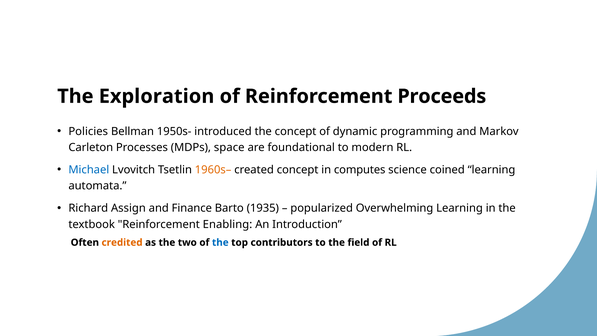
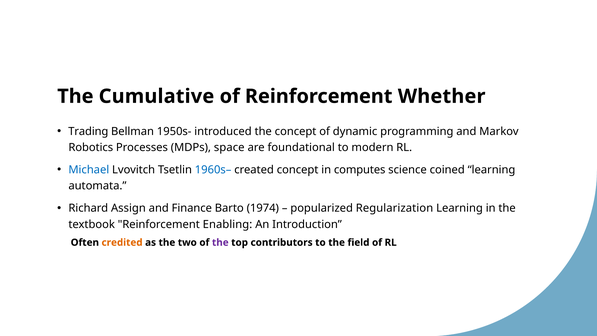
Exploration: Exploration -> Cumulative
Proceeds: Proceeds -> Whether
Policies: Policies -> Trading
Carleton: Carleton -> Robotics
1960s– colour: orange -> blue
1935: 1935 -> 1974
Overwhelming: Overwhelming -> Regularization
the at (220, 242) colour: blue -> purple
